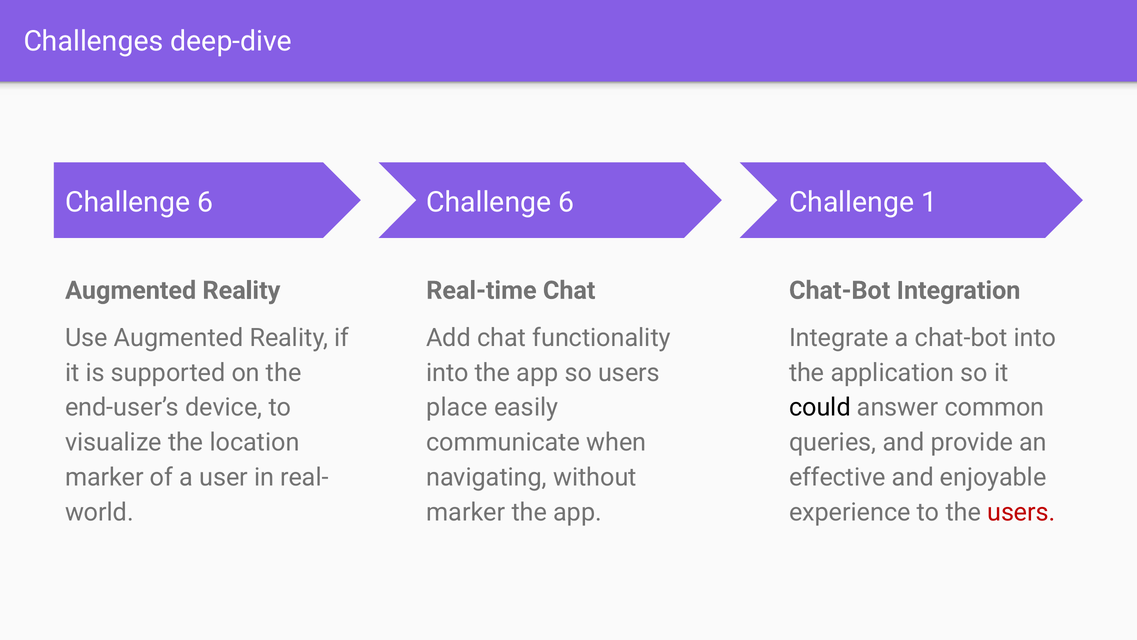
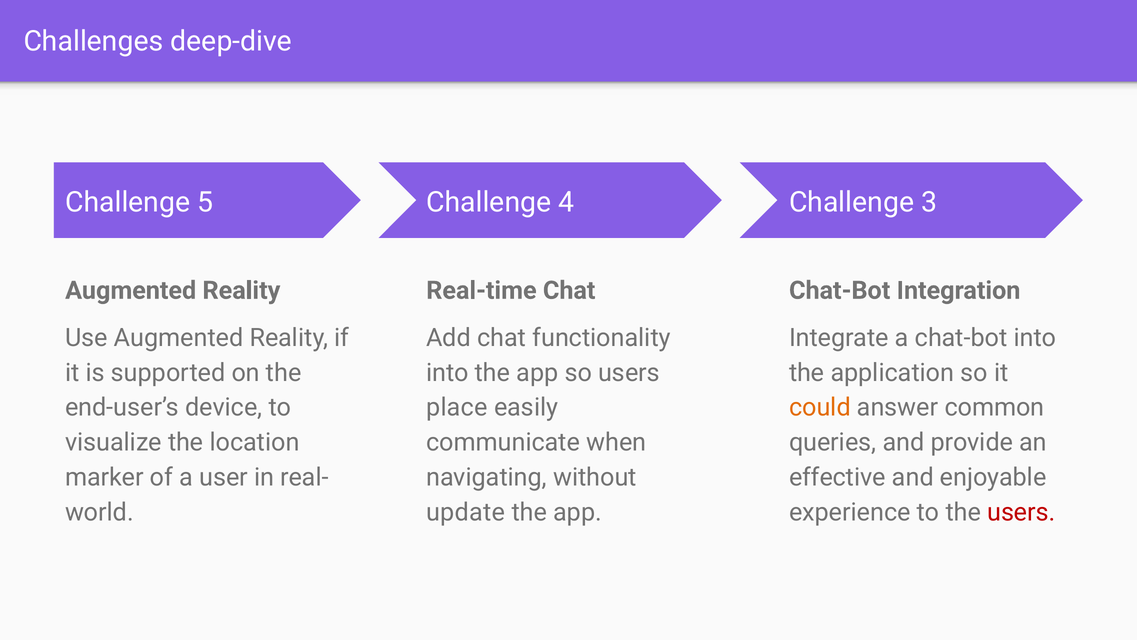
6 at (205, 202): 6 -> 5
6 at (566, 202): 6 -> 4
1: 1 -> 3
could colour: black -> orange
marker at (466, 512): marker -> update
